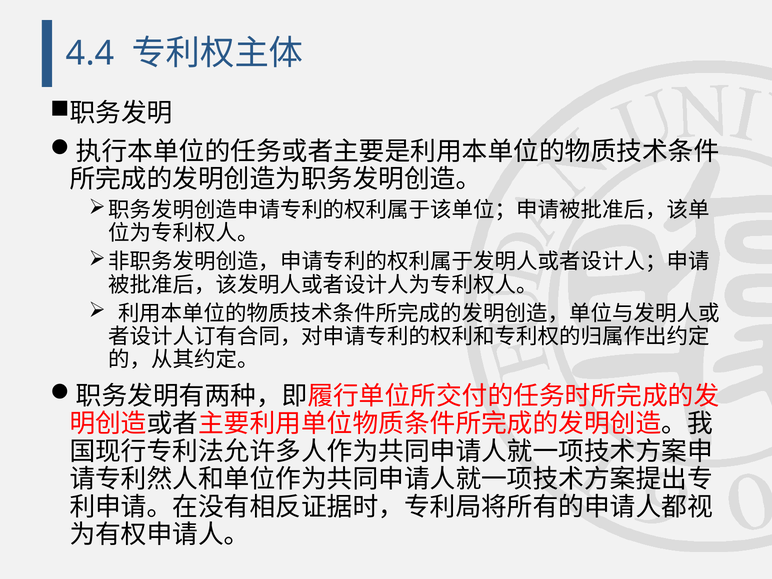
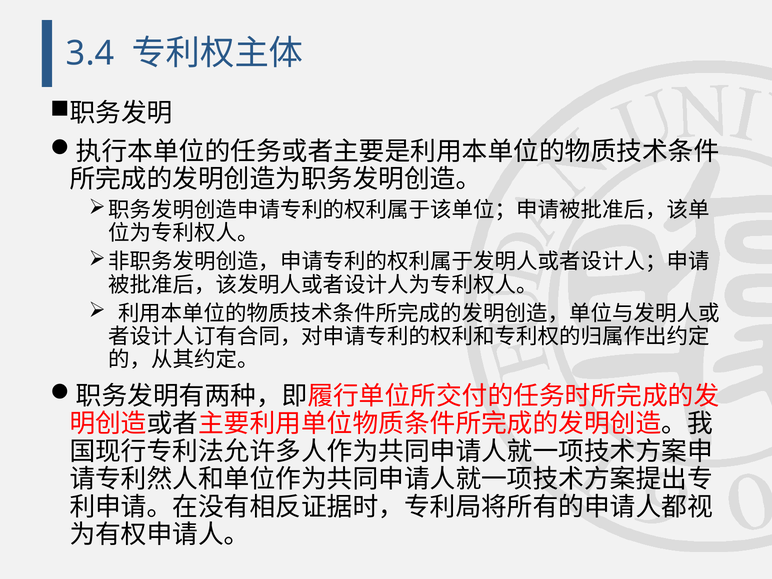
4.4: 4.4 -> 3.4
